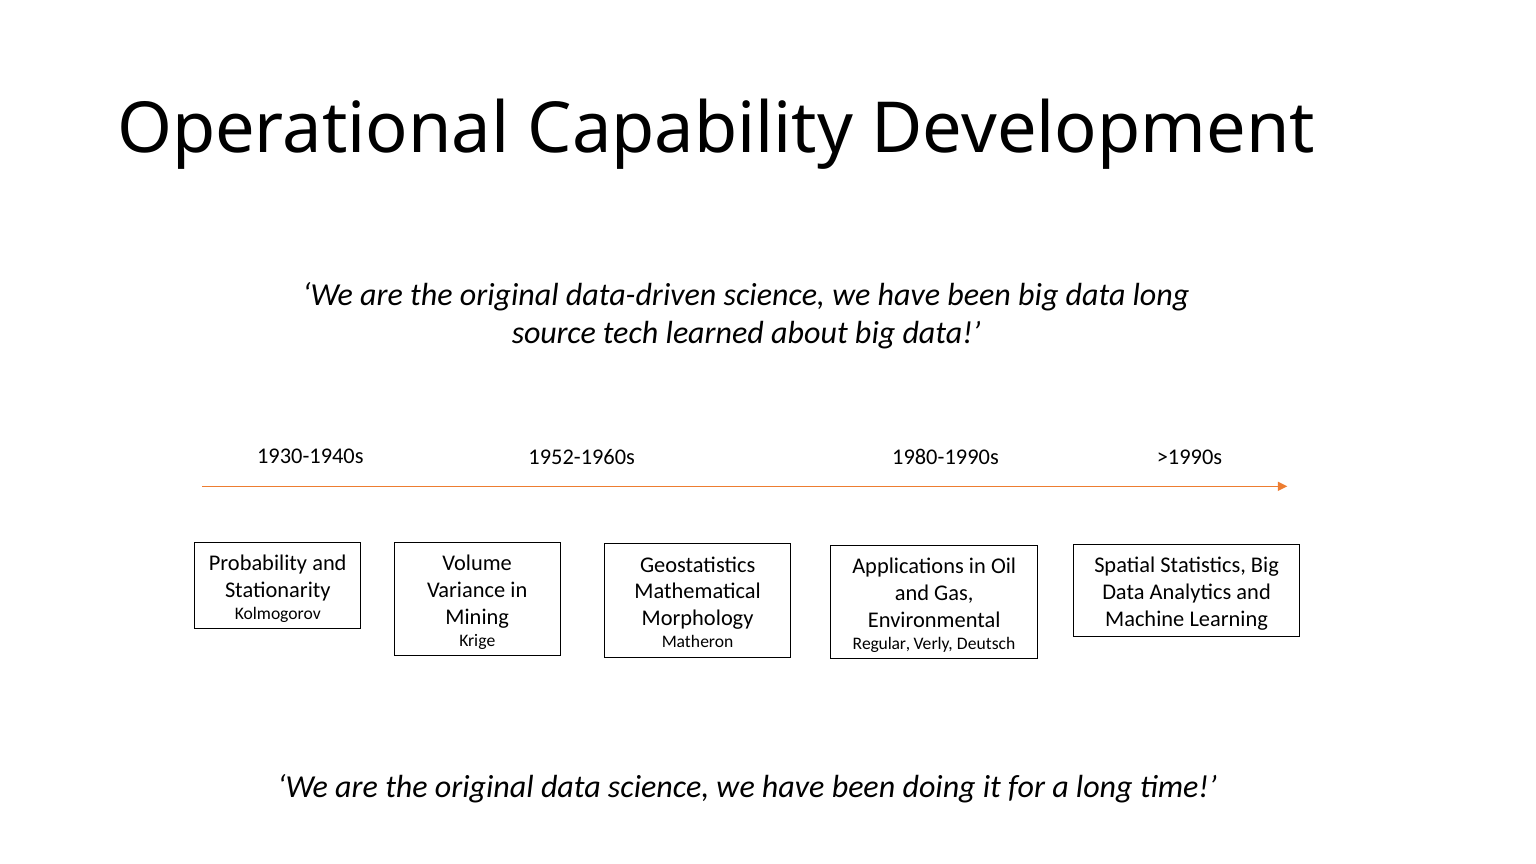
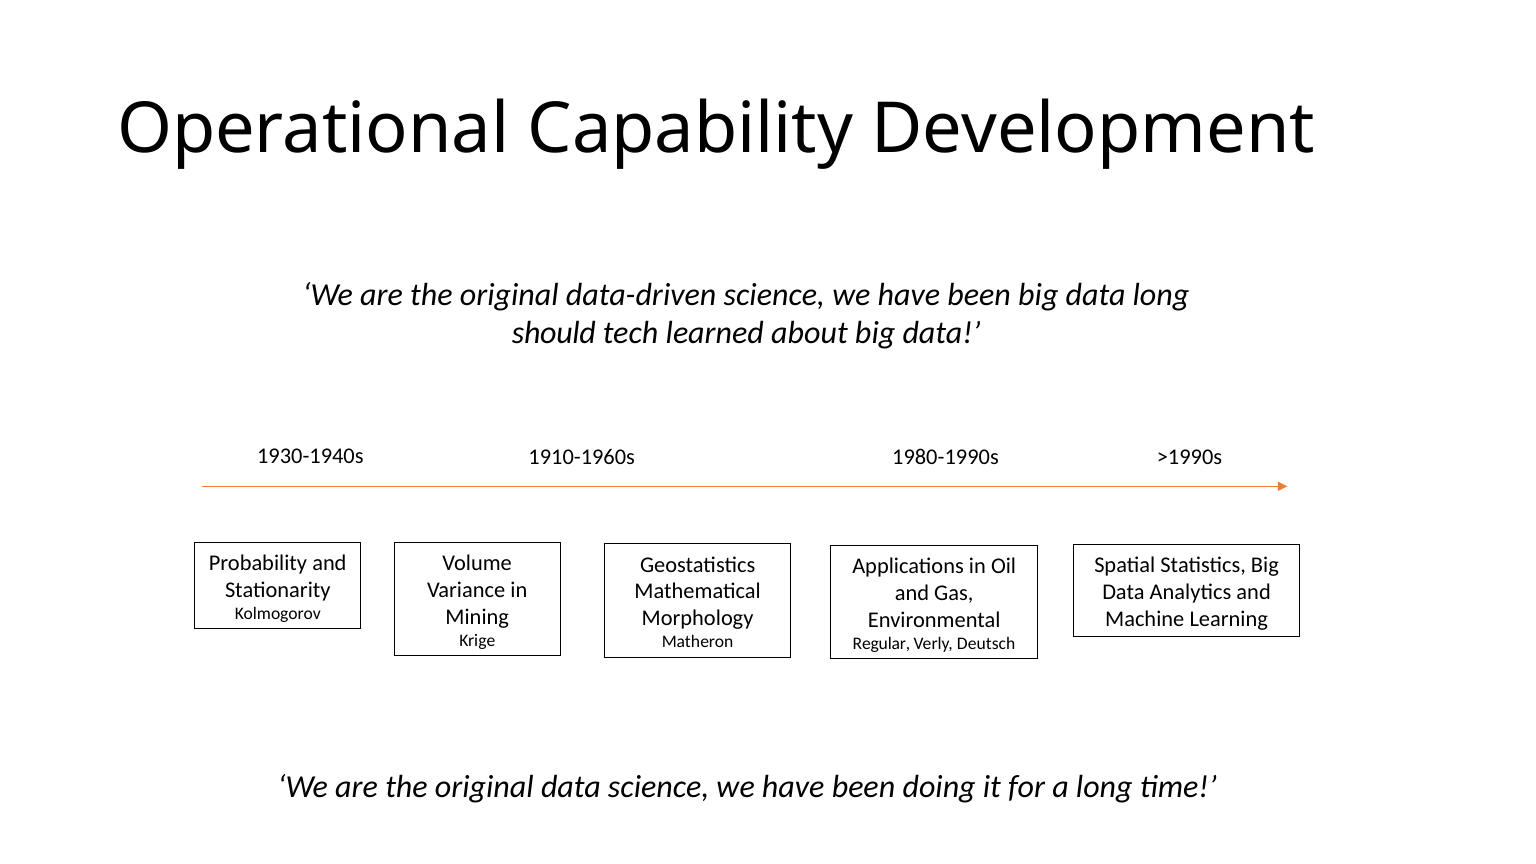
source: source -> should
1952-1960s: 1952-1960s -> 1910-1960s
